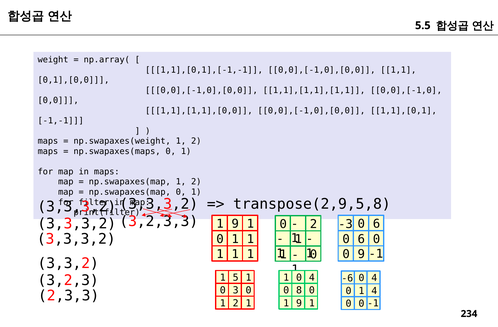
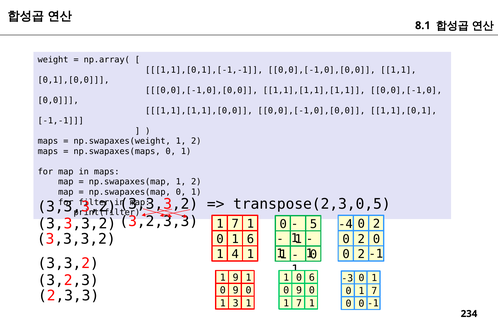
5.5: 5.5 -> 8.1
transpose(2,9,5,8: transpose(2,9,5,8 -> transpose(2,3,0,5
9 at (235, 224): 9 -> 7
6 at (376, 224): 6 -> 2
0 2: 2 -> 5
-3: -3 -> -4
0 1 1: 1 -> 6
6 at (361, 239): 6 -> 2
1 at (235, 254): 1 -> 4
9 at (361, 254): 9 -> 2
1 5: 5 -> 9
4 at (312, 278): 4 -> 6
4 at (374, 278): 4 -> 1
-6: -6 -> -3
3 at (236, 290): 3 -> 9
8 at (299, 290): 8 -> 9
4 at (374, 291): 4 -> 7
2 at (236, 303): 2 -> 3
9 at (299, 303): 9 -> 7
